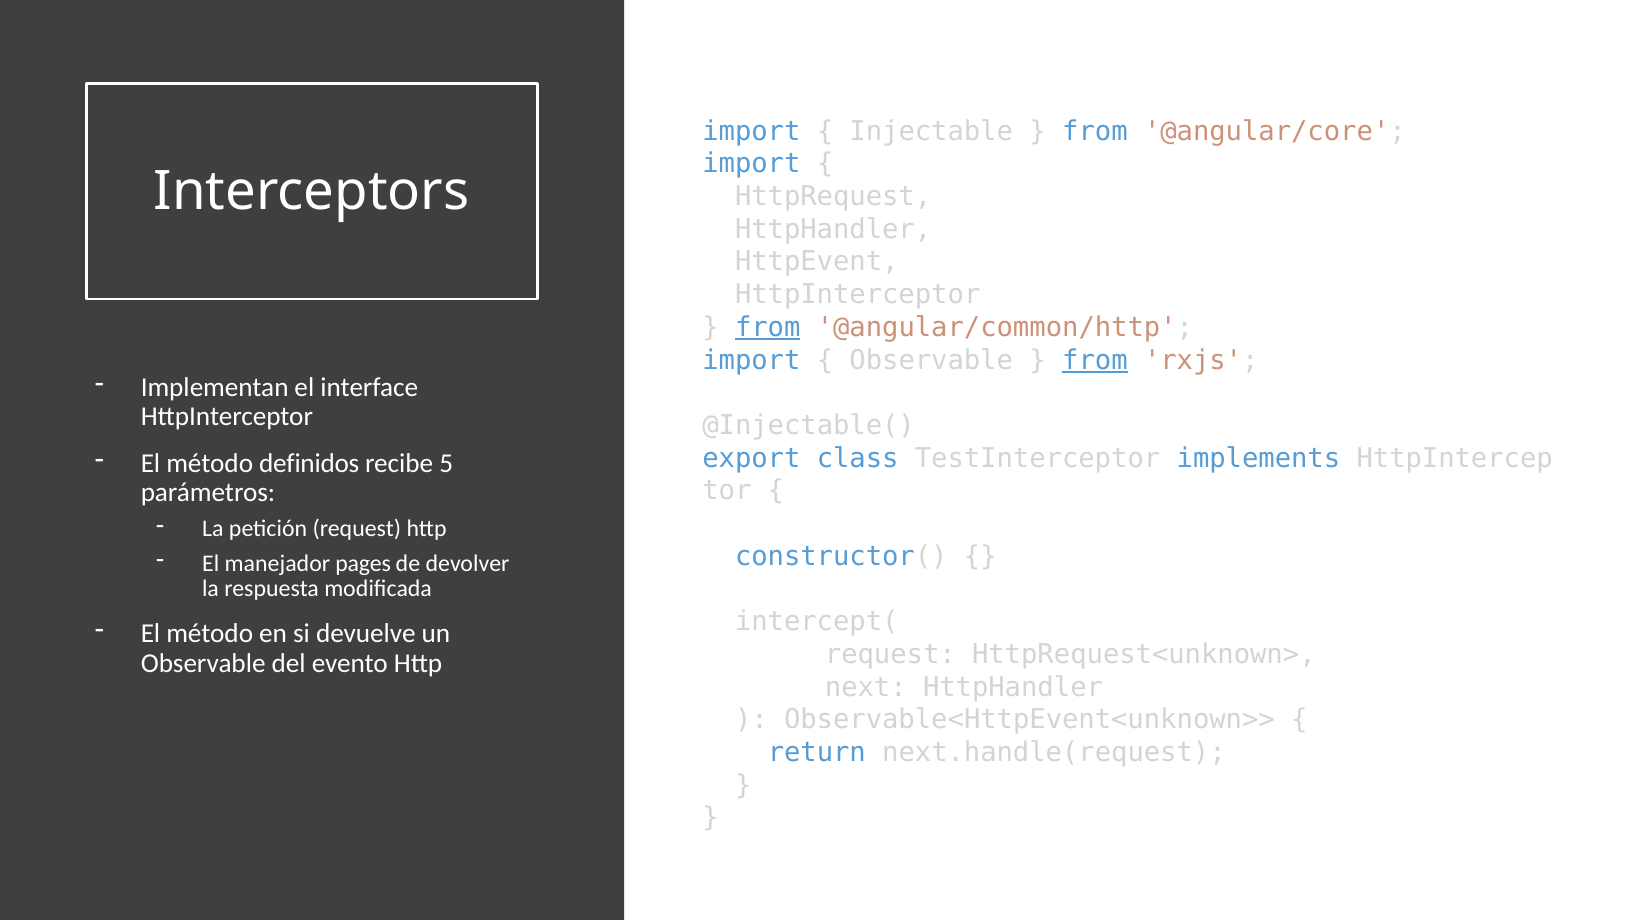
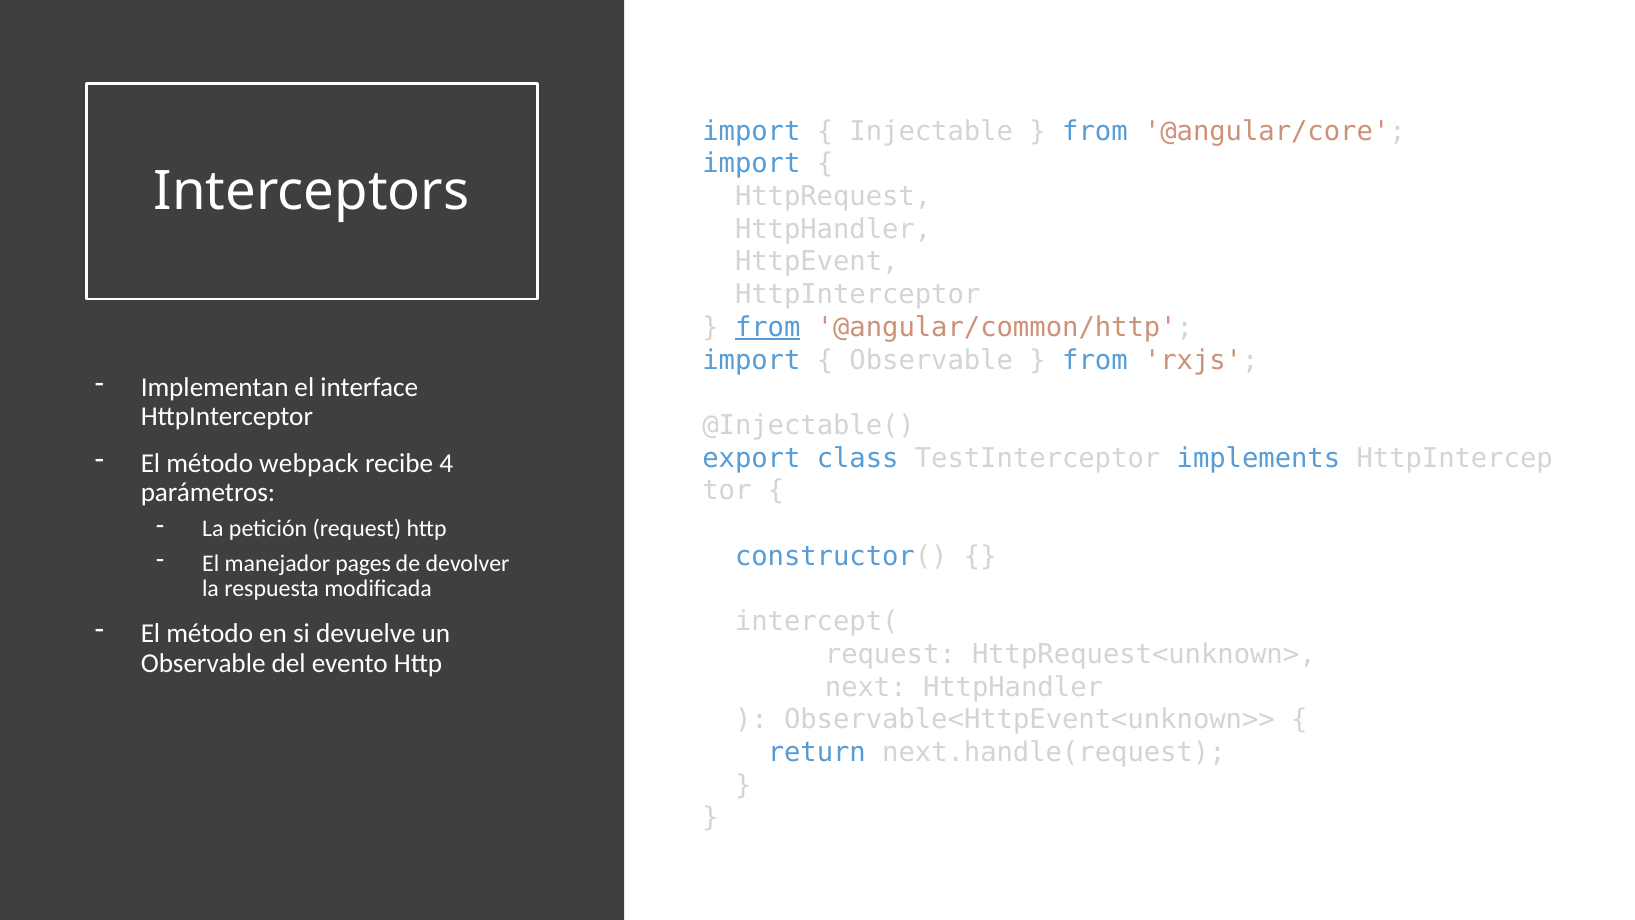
from at (1095, 360) underline: present -> none
definidos: definidos -> webpack
5: 5 -> 4
